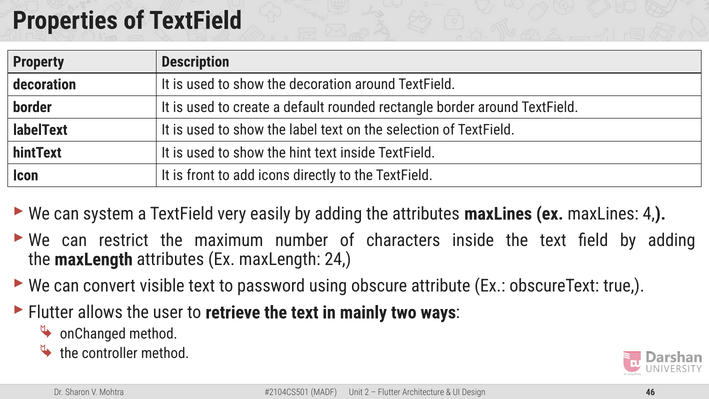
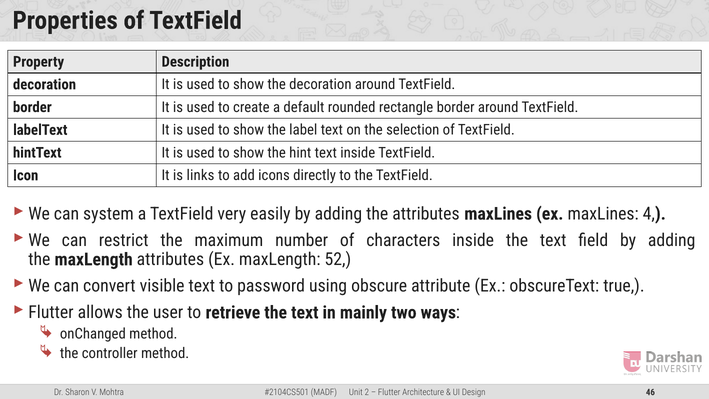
front: front -> links
24: 24 -> 52
